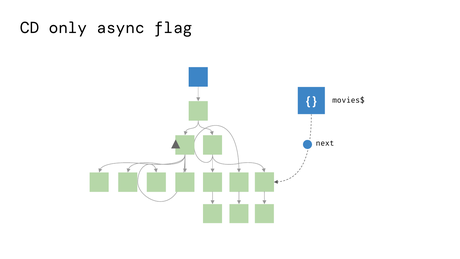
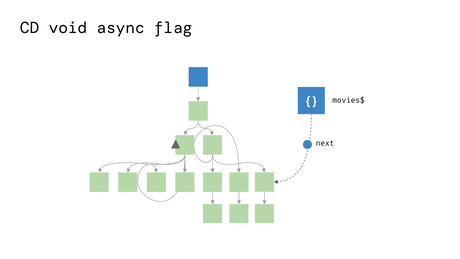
only: only -> void
